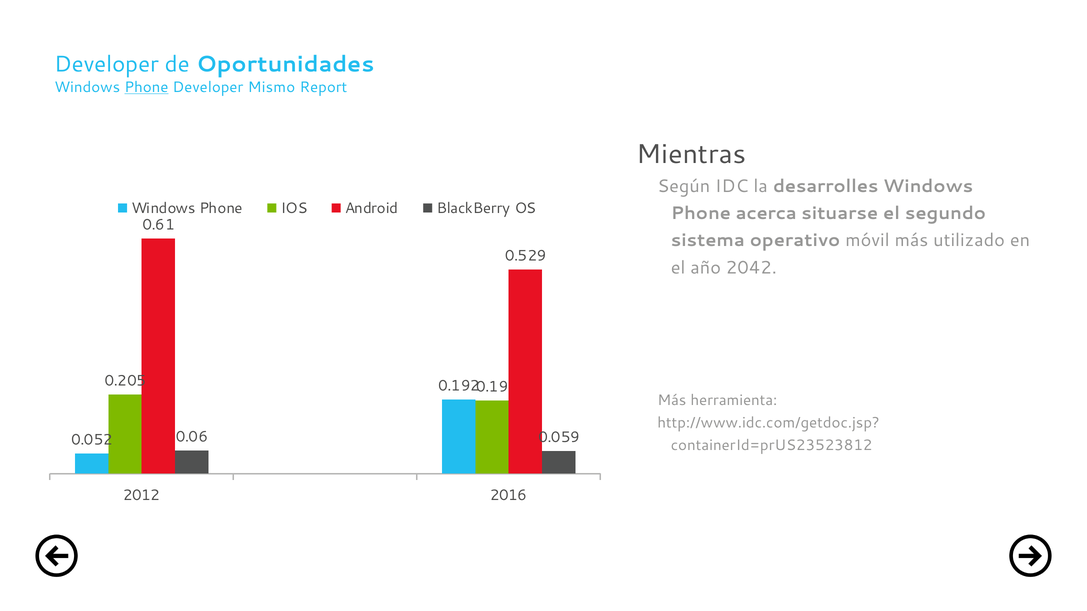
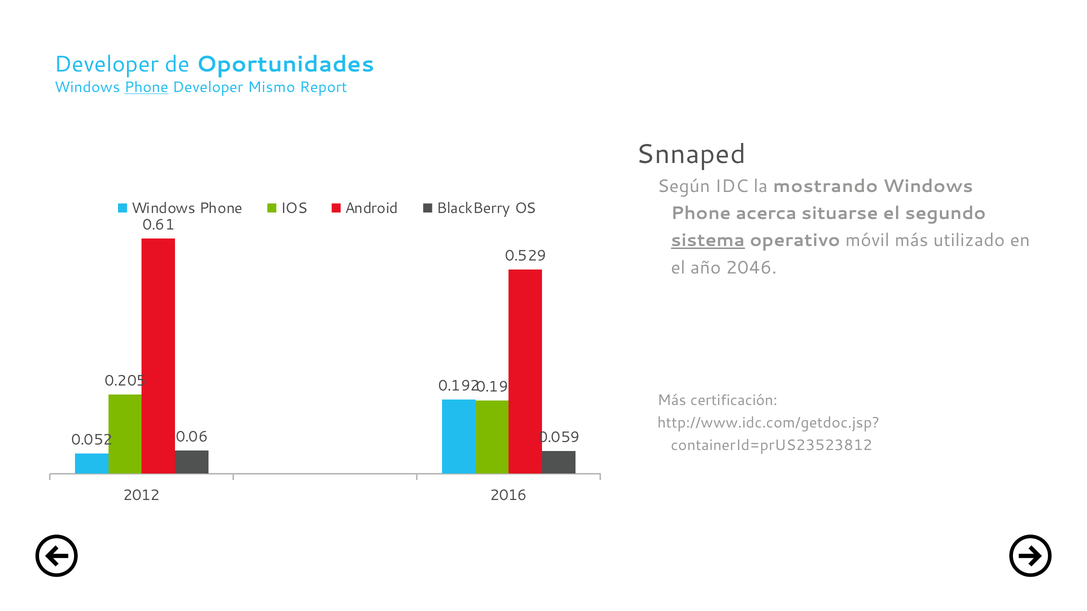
Mientras: Mientras -> Snnaped
desarrolles: desarrolles -> mostrando
sistema underline: none -> present
2042: 2042 -> 2046
herramienta: herramienta -> certificación
